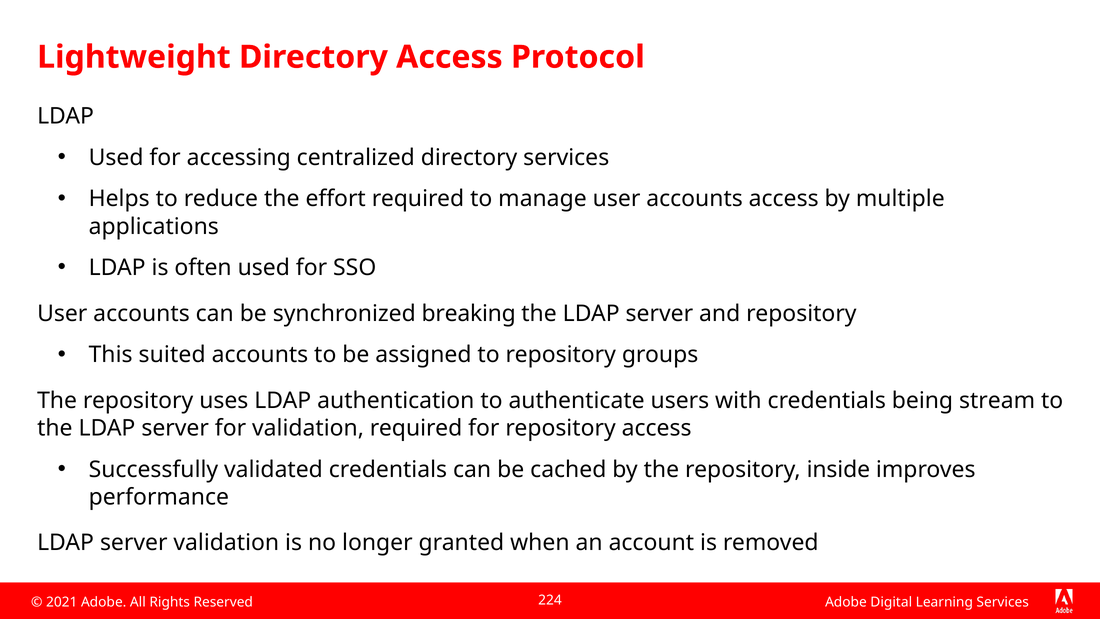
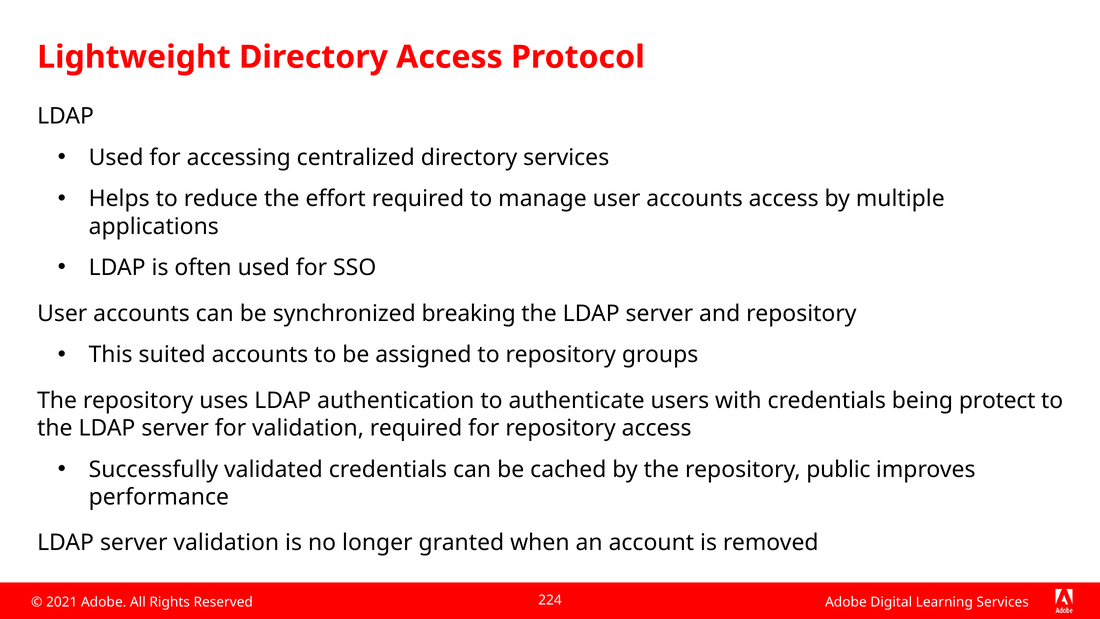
stream: stream -> protect
inside: inside -> public
